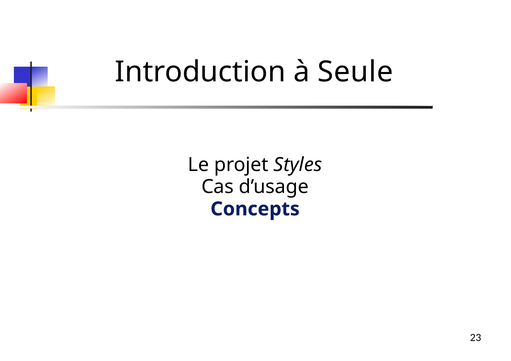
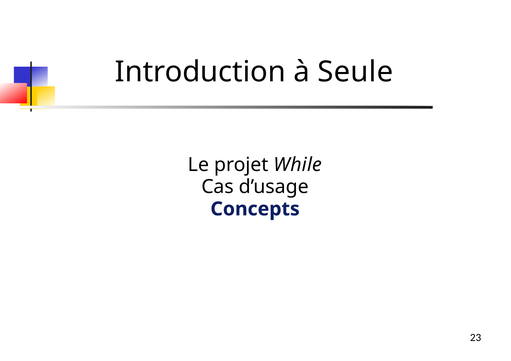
Styles: Styles -> While
